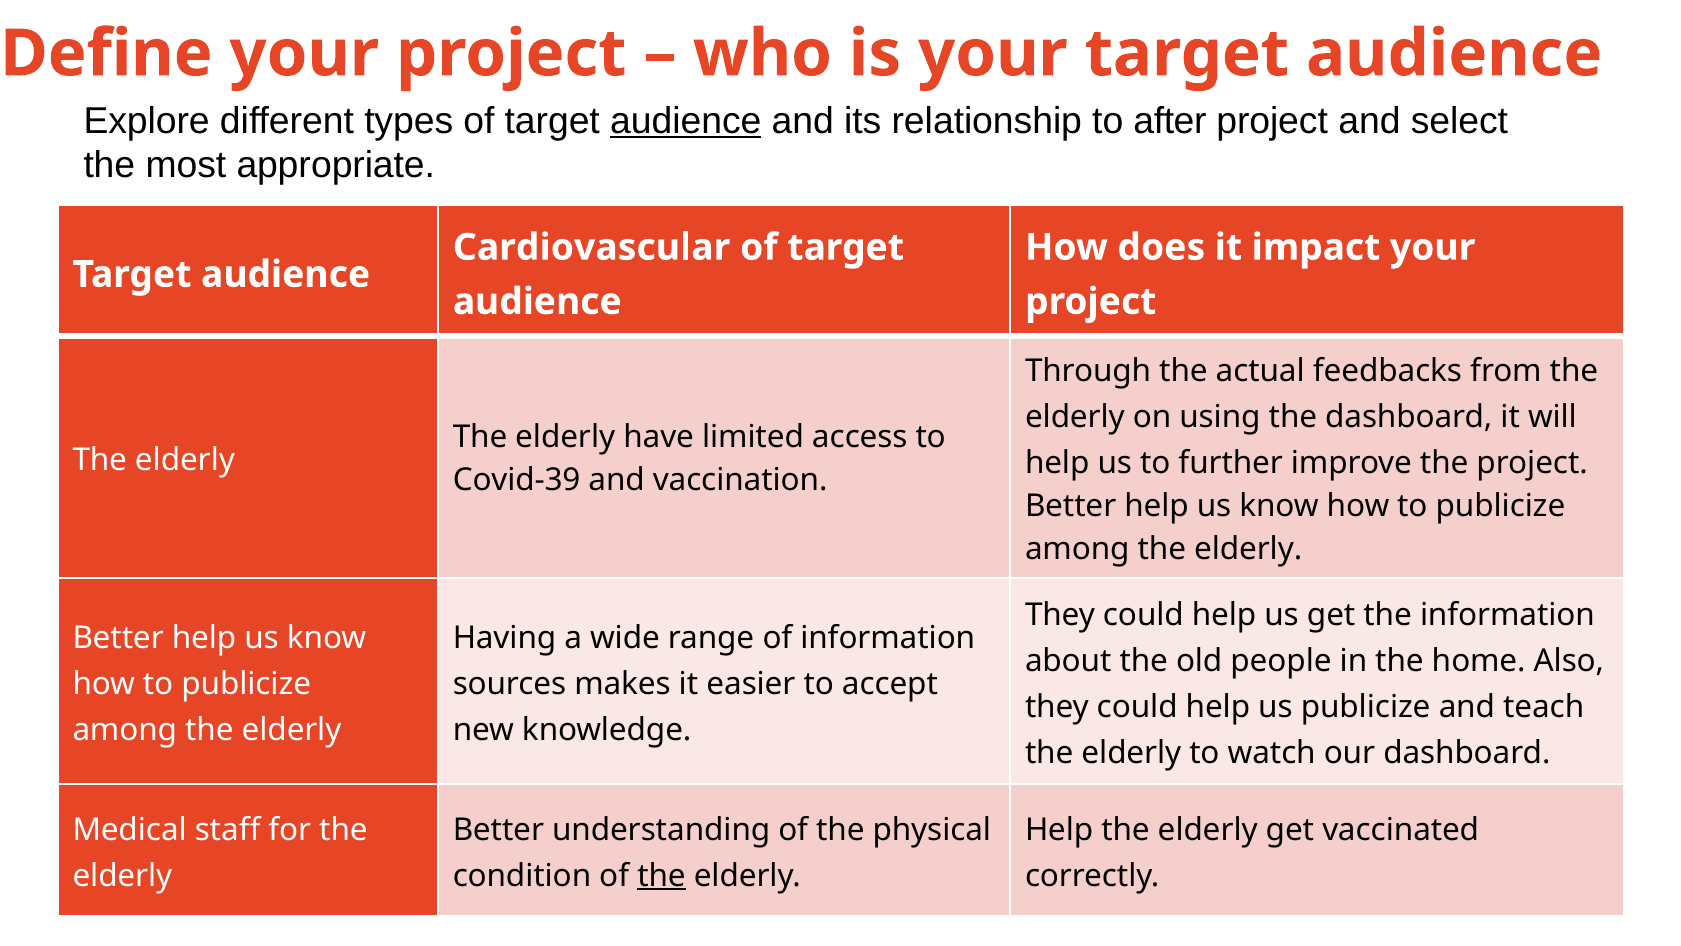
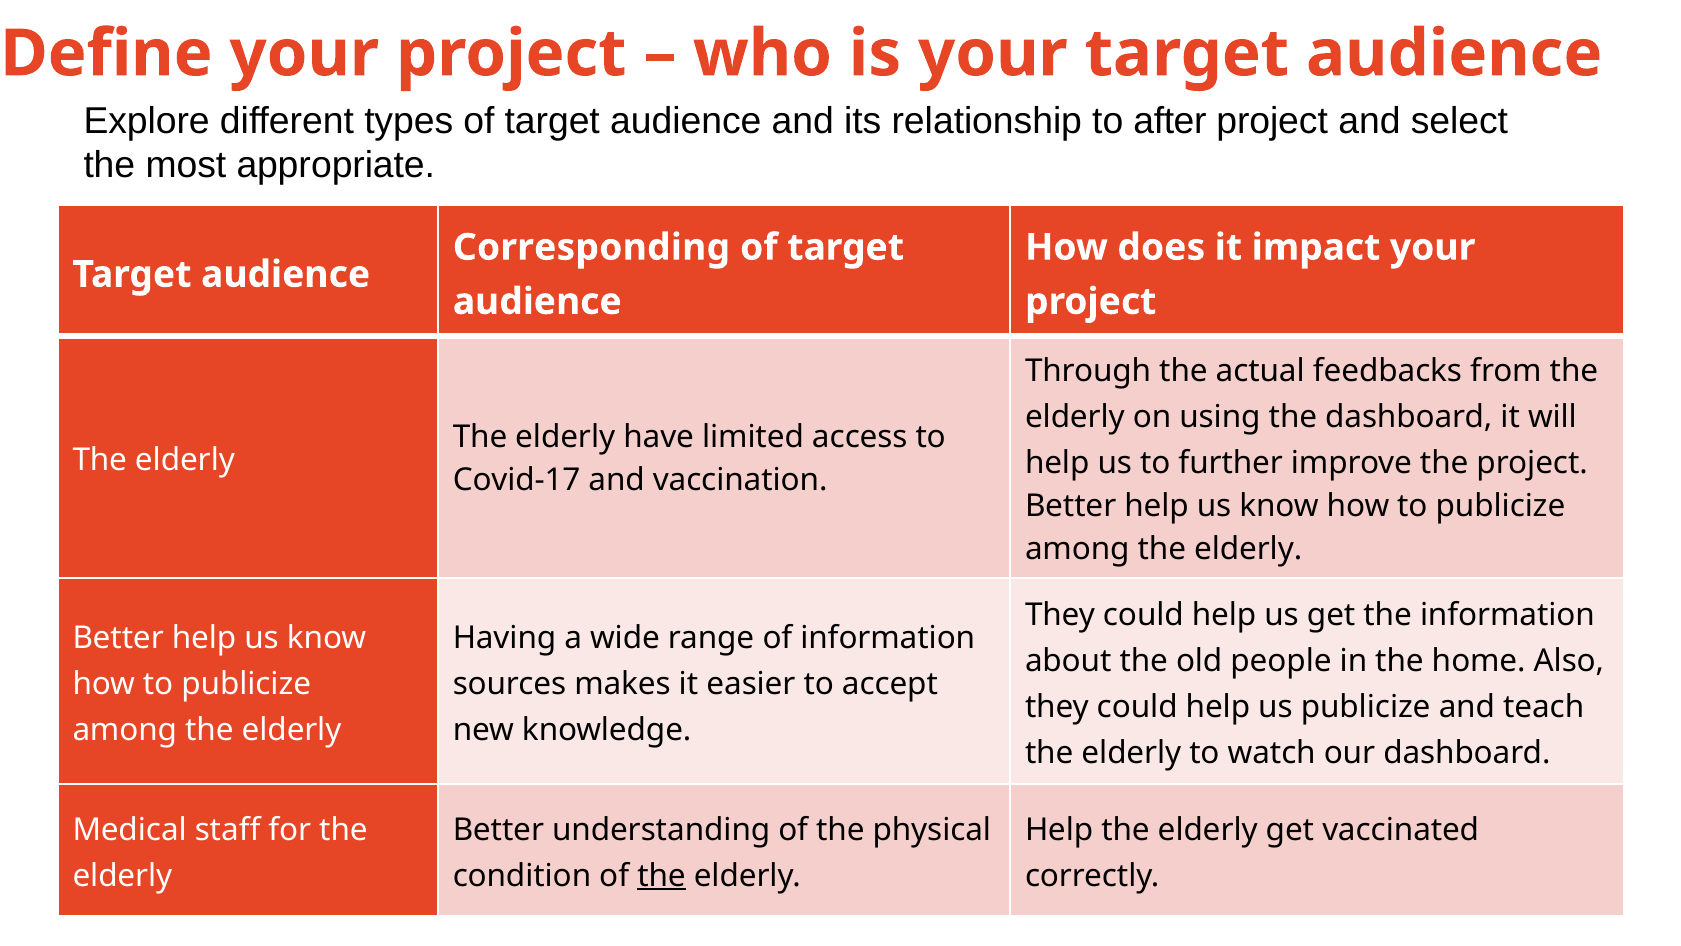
audience at (686, 121) underline: present -> none
Cardiovascular: Cardiovascular -> Corresponding
Covid-39: Covid-39 -> Covid-17
